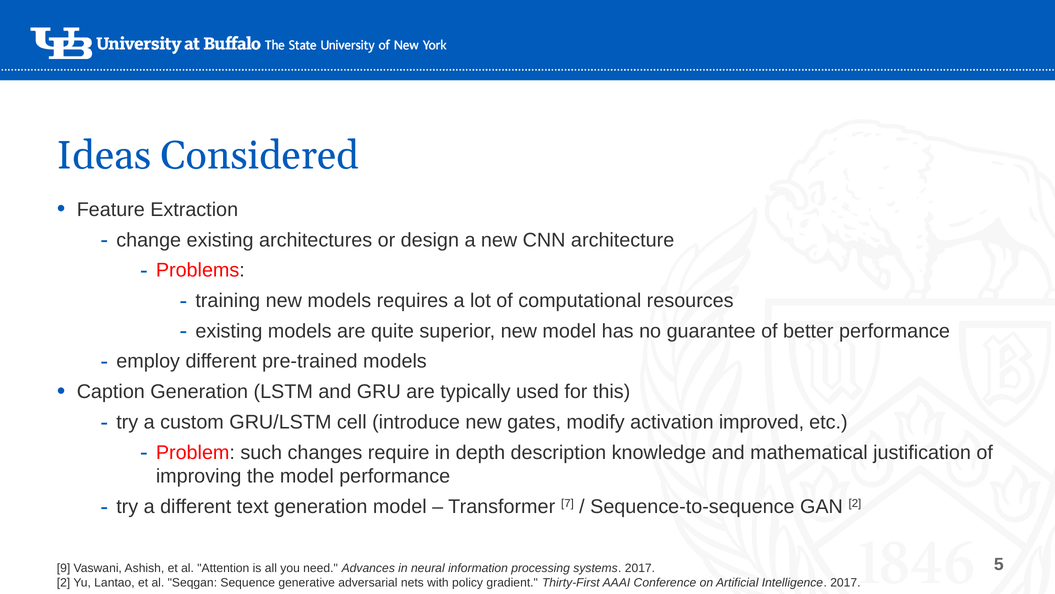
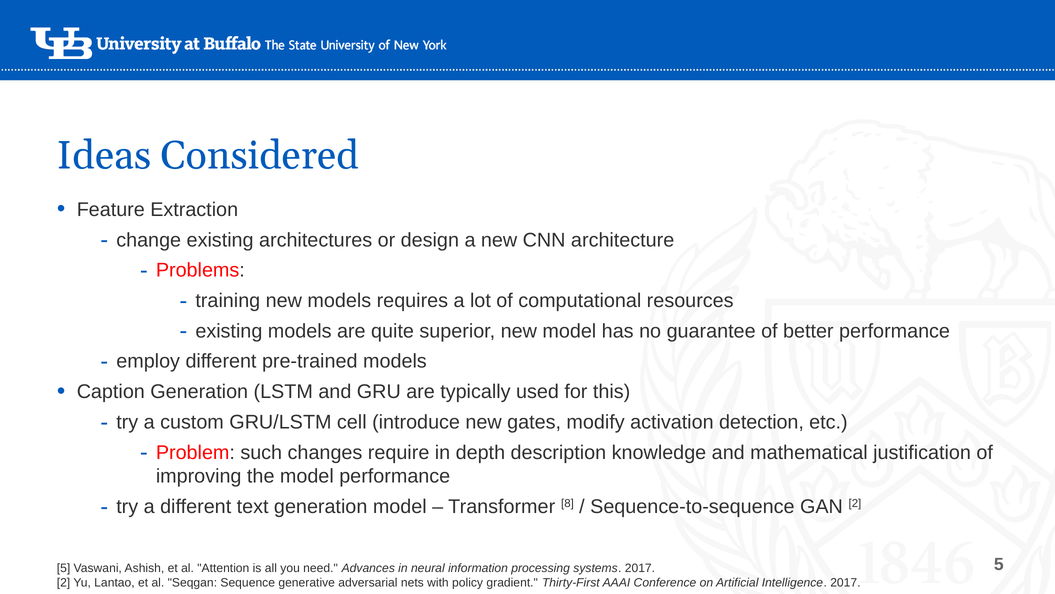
improved: improved -> detection
7: 7 -> 8
9 at (64, 568): 9 -> 5
